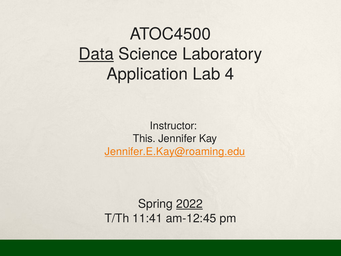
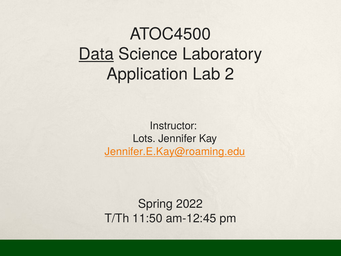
4: 4 -> 2
This: This -> Lots
2022 underline: present -> none
11:41: 11:41 -> 11:50
